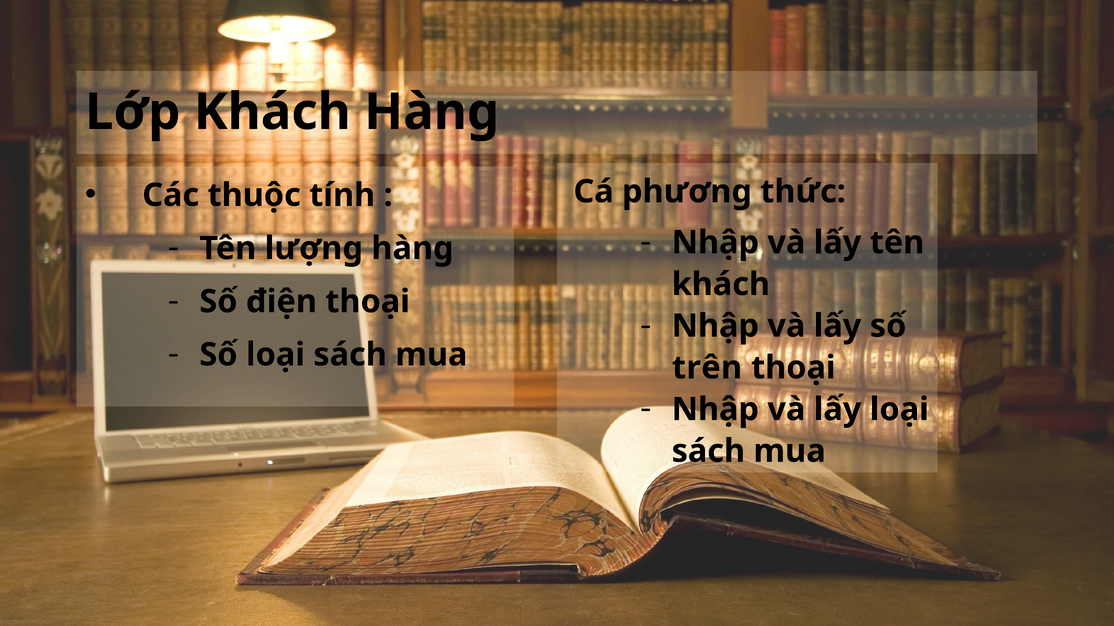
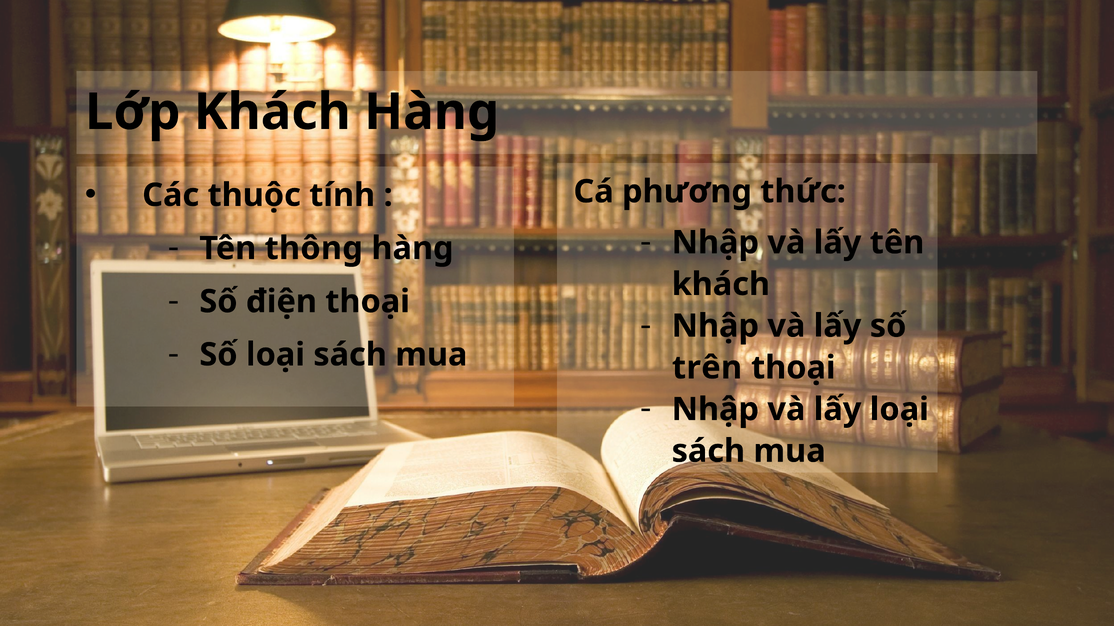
lượng: lượng -> thông
